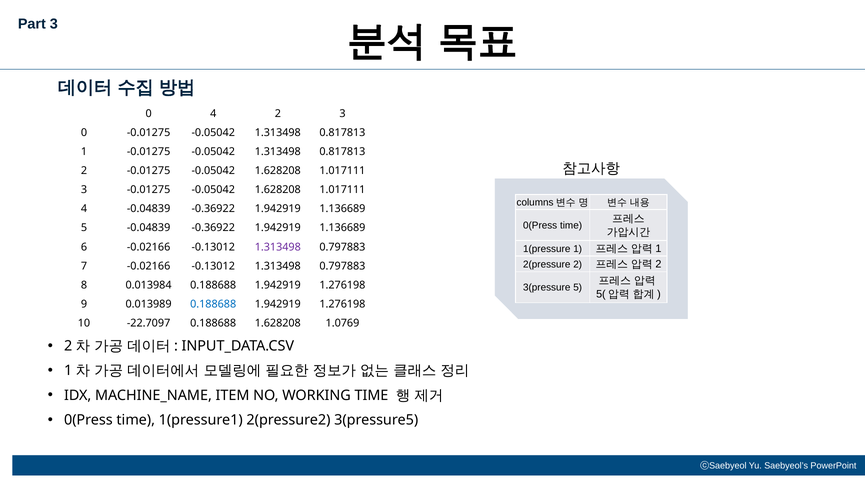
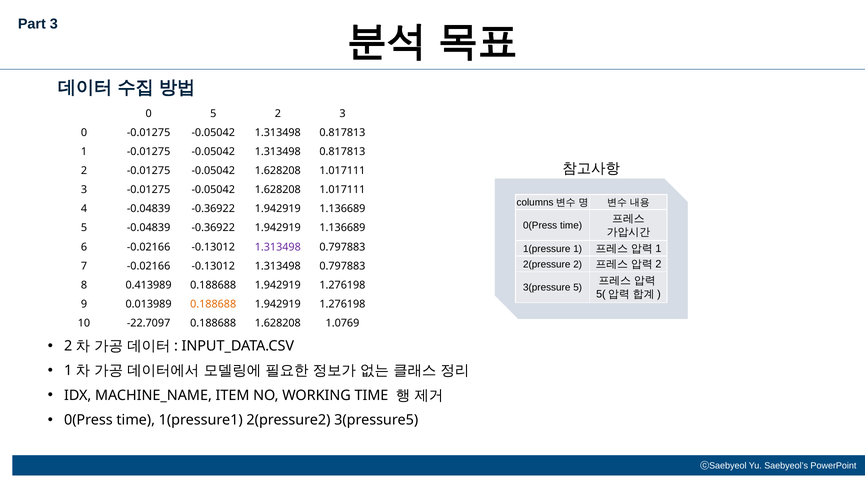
0 4: 4 -> 5
0.013984: 0.013984 -> 0.413989
0.188688 at (213, 304) colour: blue -> orange
